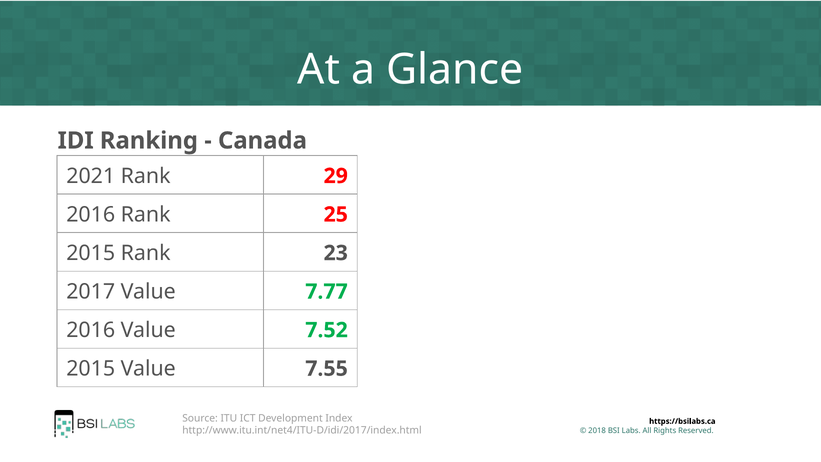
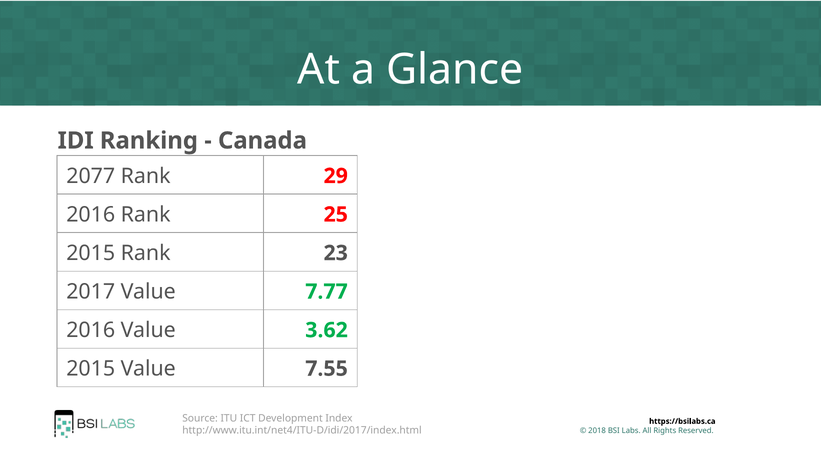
2021: 2021 -> 2077
7.52: 7.52 -> 3.62
